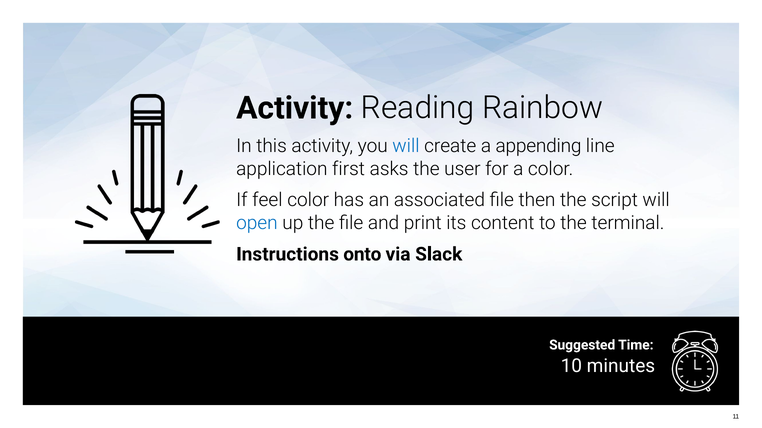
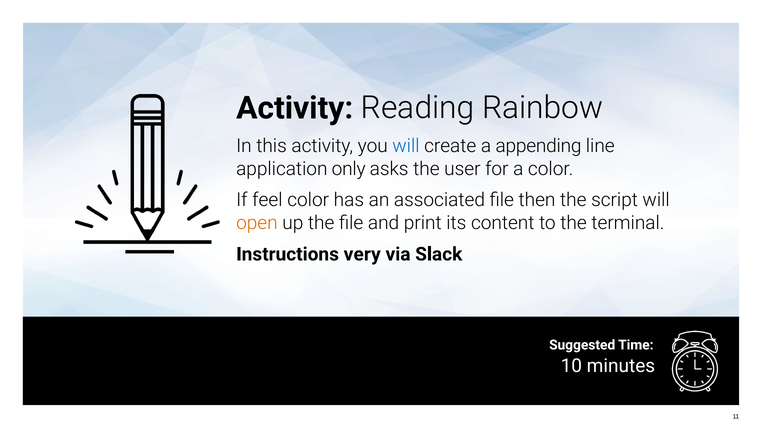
first: first -> only
open colour: blue -> orange
onto: onto -> very
